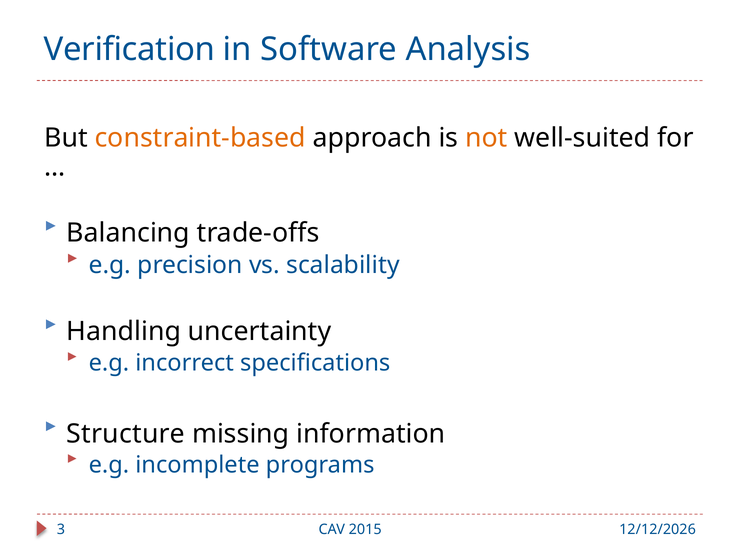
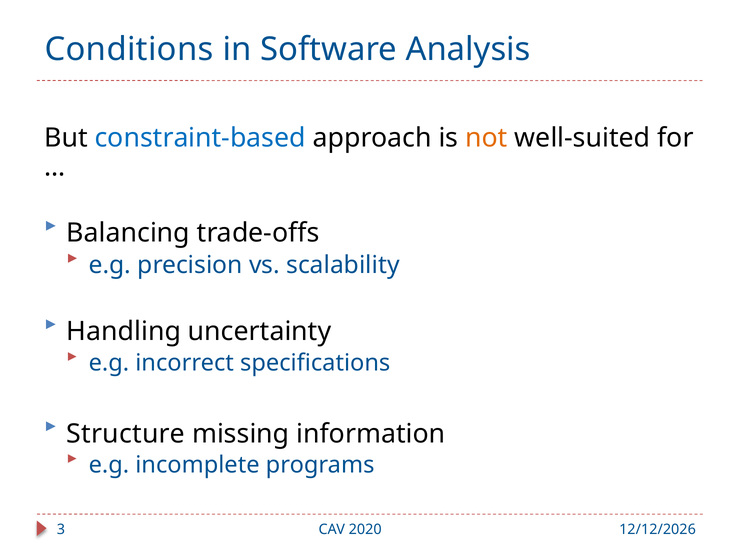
Verification: Verification -> Conditions
constraint-based colour: orange -> blue
2015: 2015 -> 2020
